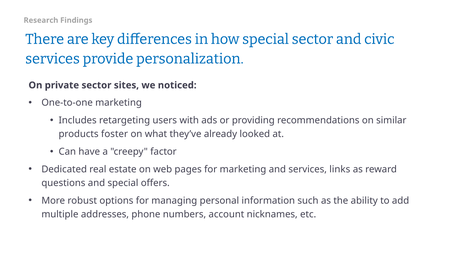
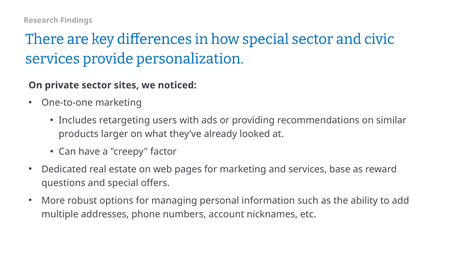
foster: foster -> larger
links: links -> base
